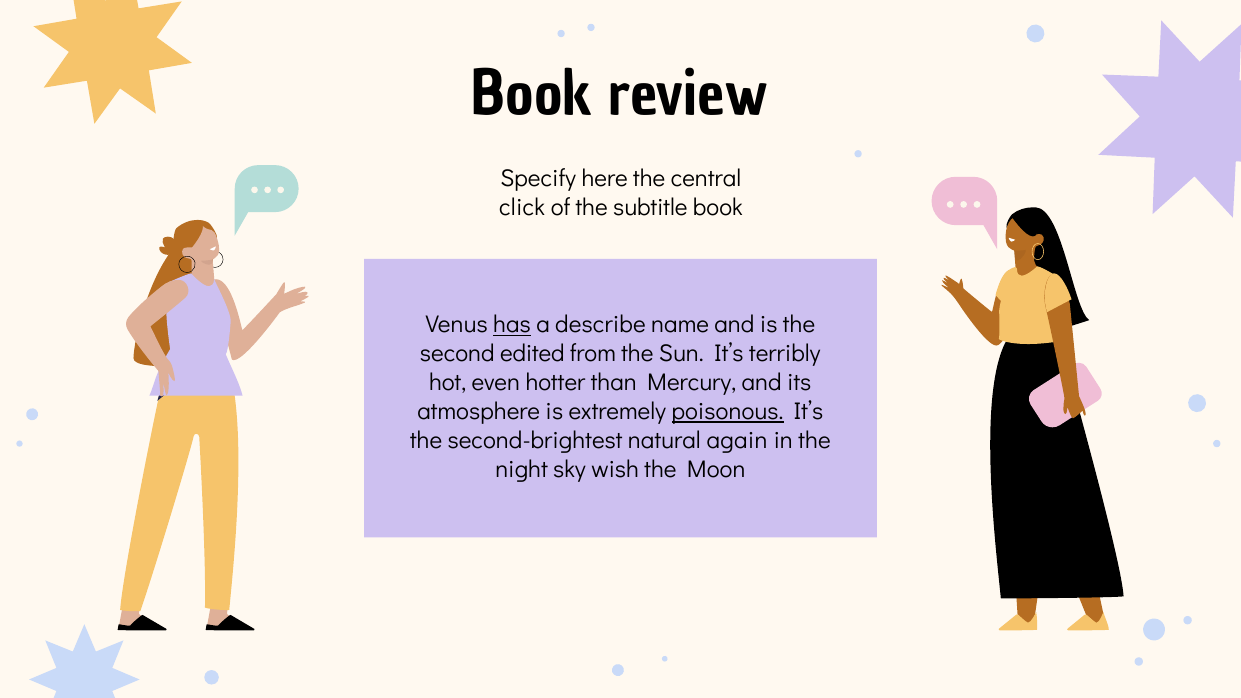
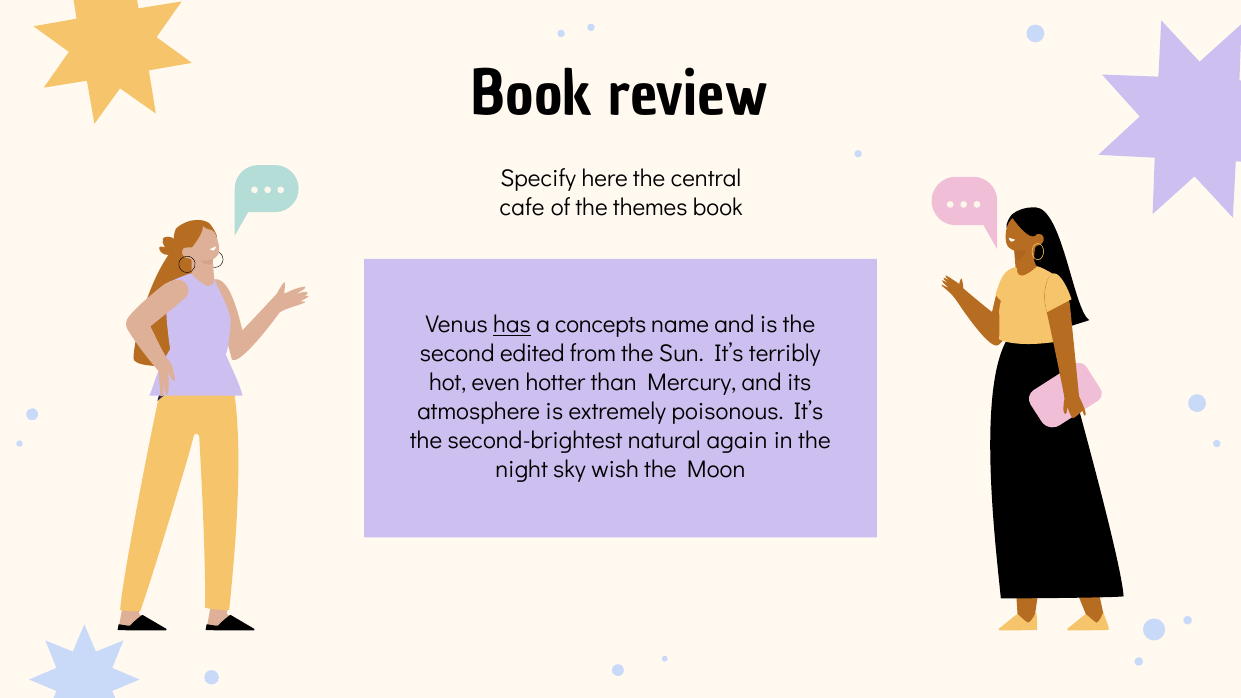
click: click -> cafe
subtitle: subtitle -> themes
describe: describe -> concepts
poisonous underline: present -> none
